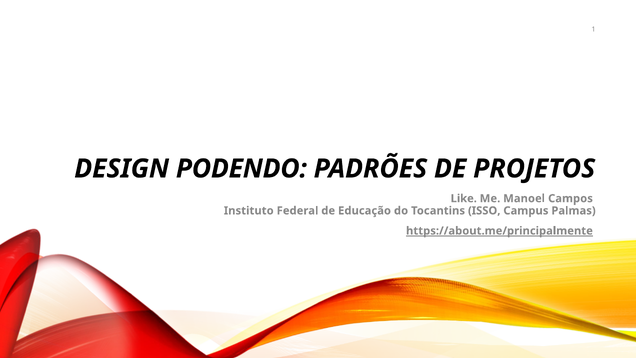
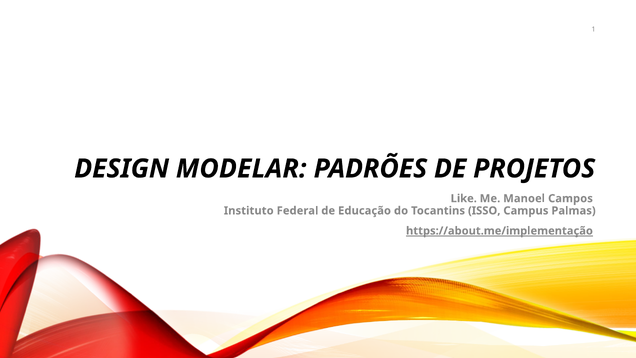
PODENDO: PODENDO -> MODELAR
https://about.me/principalmente: https://about.me/principalmente -> https://about.me/implementação
